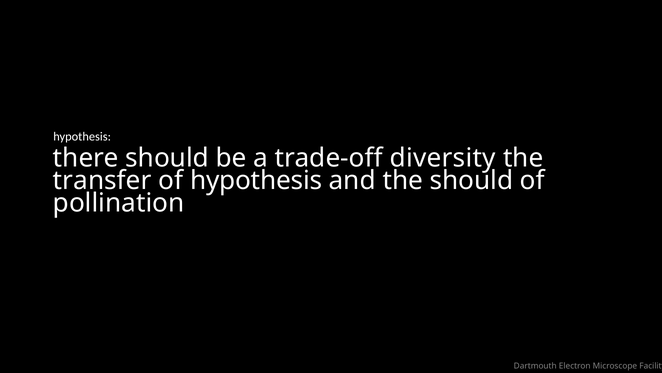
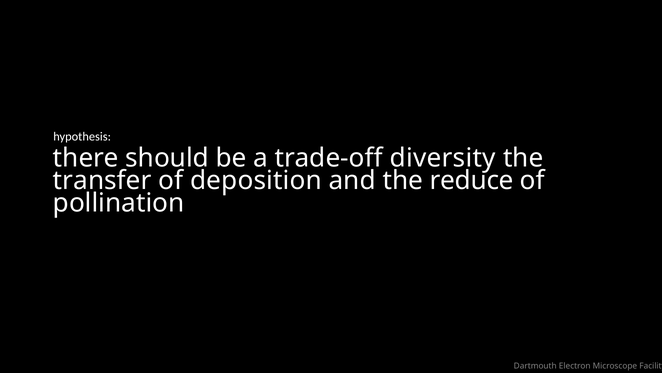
of hypothesis: hypothesis -> deposition
the should: should -> reduce
